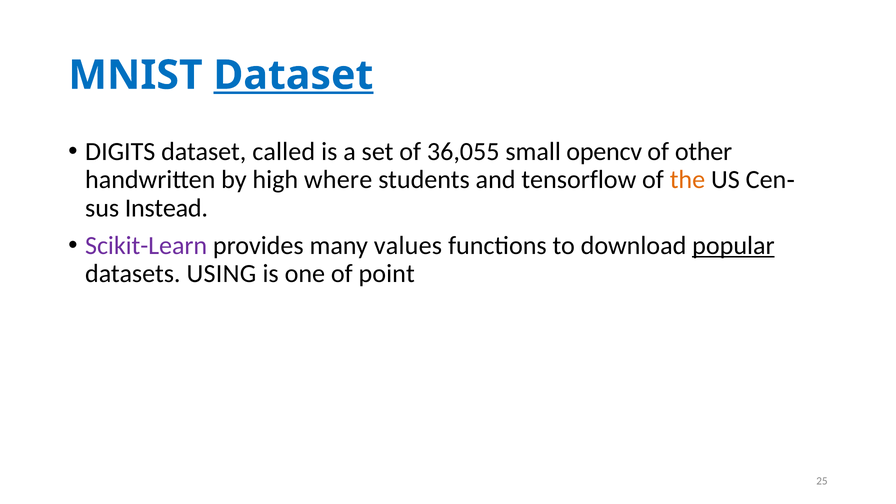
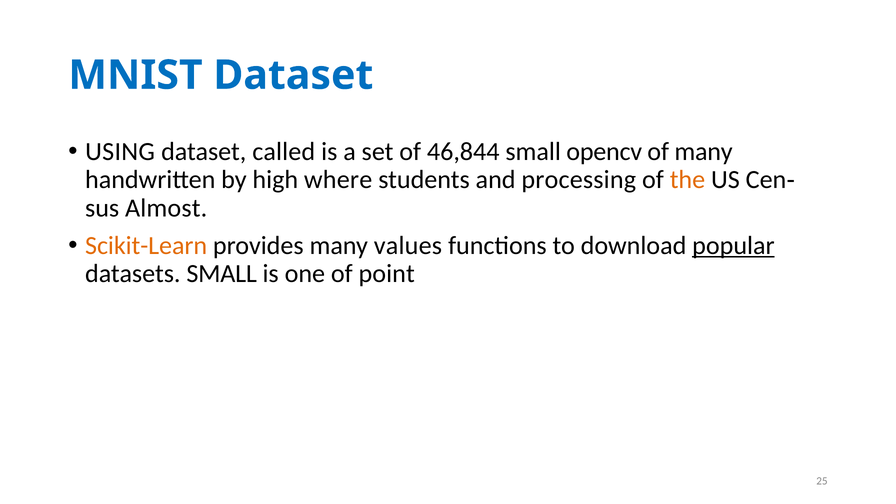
Dataset at (293, 75) underline: present -> none
DIGITS: DIGITS -> USING
36,055: 36,055 -> 46,844
of other: other -> many
tensorflow: tensorflow -> processing
Instead: Instead -> Almost
Scikit-Learn colour: purple -> orange
datasets USING: USING -> SMALL
